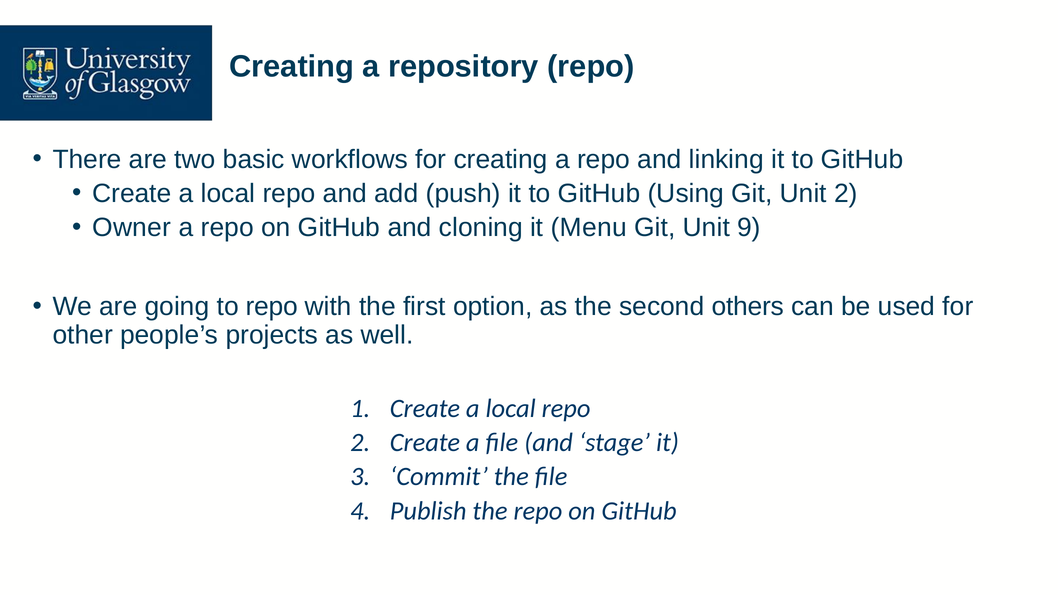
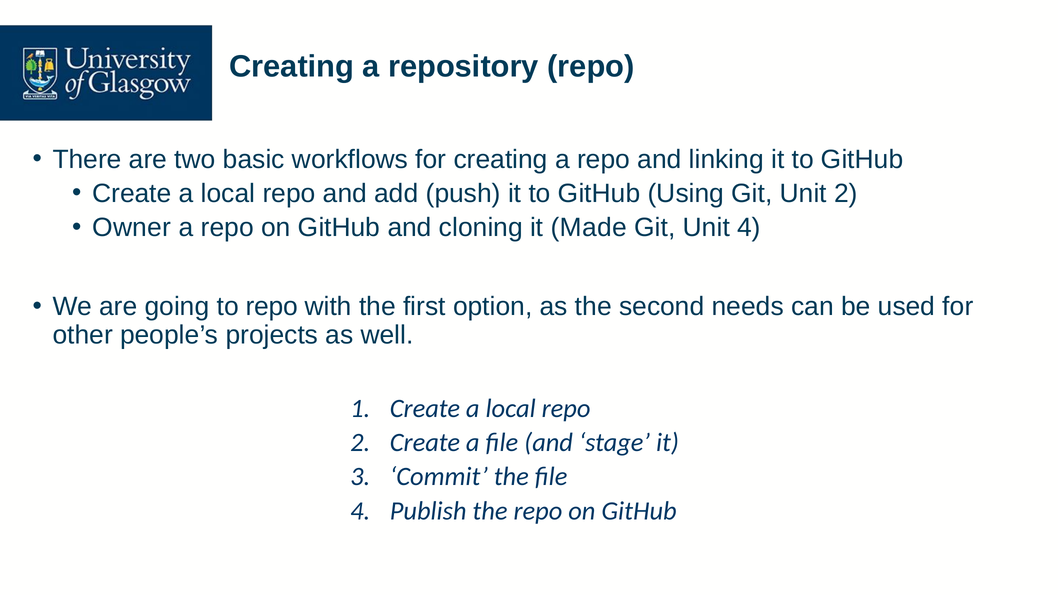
Menu: Menu -> Made
Unit 9: 9 -> 4
others: others -> needs
